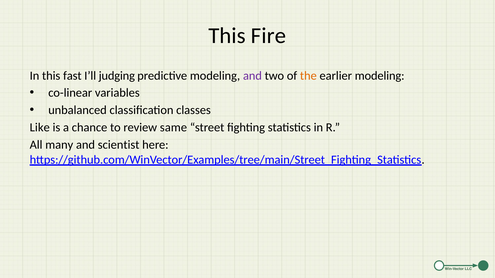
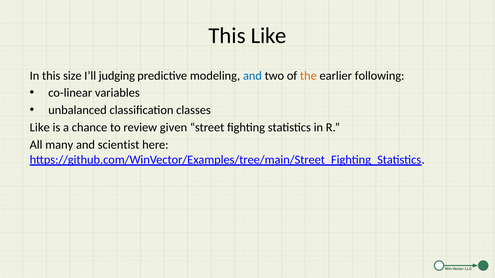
This Fire: Fire -> Like
fast: fast -> size
and at (252, 76) colour: purple -> blue
earlier modeling: modeling -> following
same: same -> given
